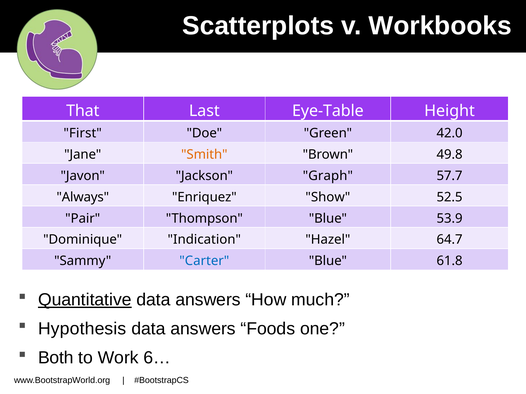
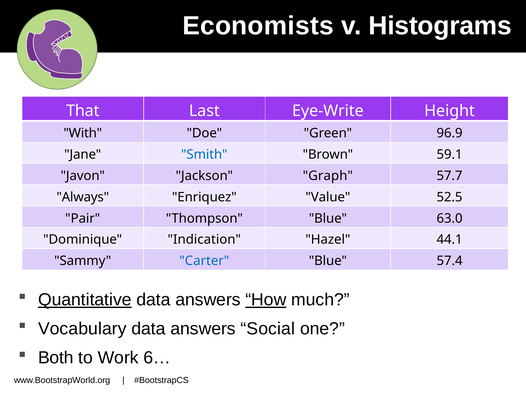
Scatterplots: Scatterplots -> Economists
Workbooks: Workbooks -> Histograms
Eye-Table: Eye-Table -> Eye-Write
First: First -> With
42.0: 42.0 -> 96.9
Smith colour: orange -> blue
49.8: 49.8 -> 59.1
Show: Show -> Value
53.9: 53.9 -> 63.0
64.7: 64.7 -> 44.1
61.8: 61.8 -> 57.4
How underline: none -> present
Hypothesis: Hypothesis -> Vocabulary
Foods: Foods -> Social
